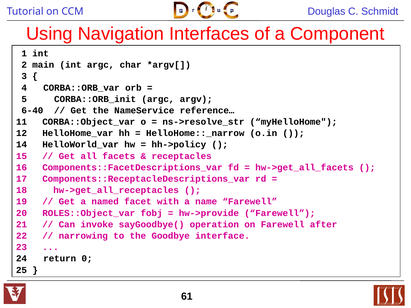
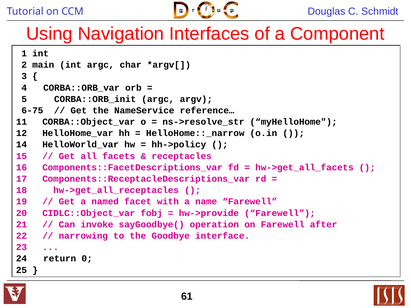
6-40: 6-40 -> 6-75
ROLES::Object_var: ROLES::Object_var -> CIDLC::Object_var
